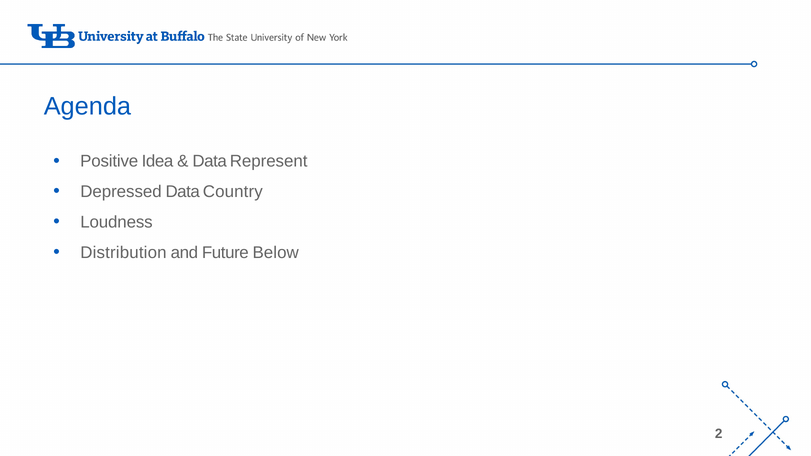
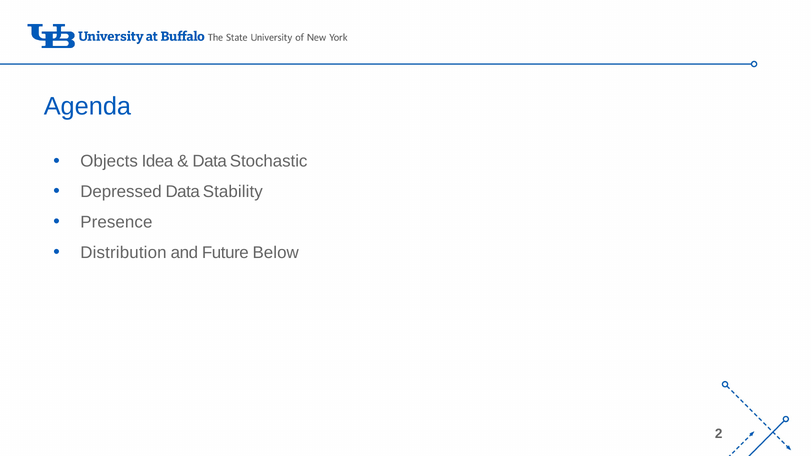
Positive: Positive -> Objects
Represent: Represent -> Stochastic
Country: Country -> Stability
Loudness: Loudness -> Presence
